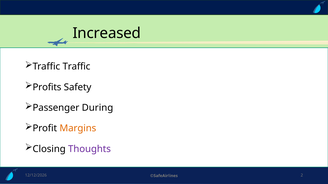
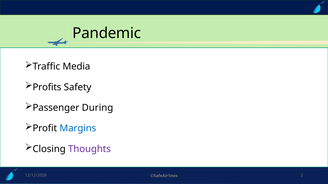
Increased: Increased -> Pandemic
Traffic Traffic: Traffic -> Media
Margins colour: orange -> blue
